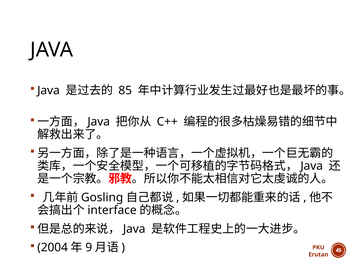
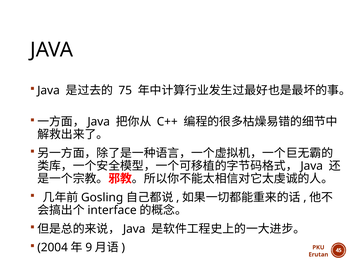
85: 85 -> 75
